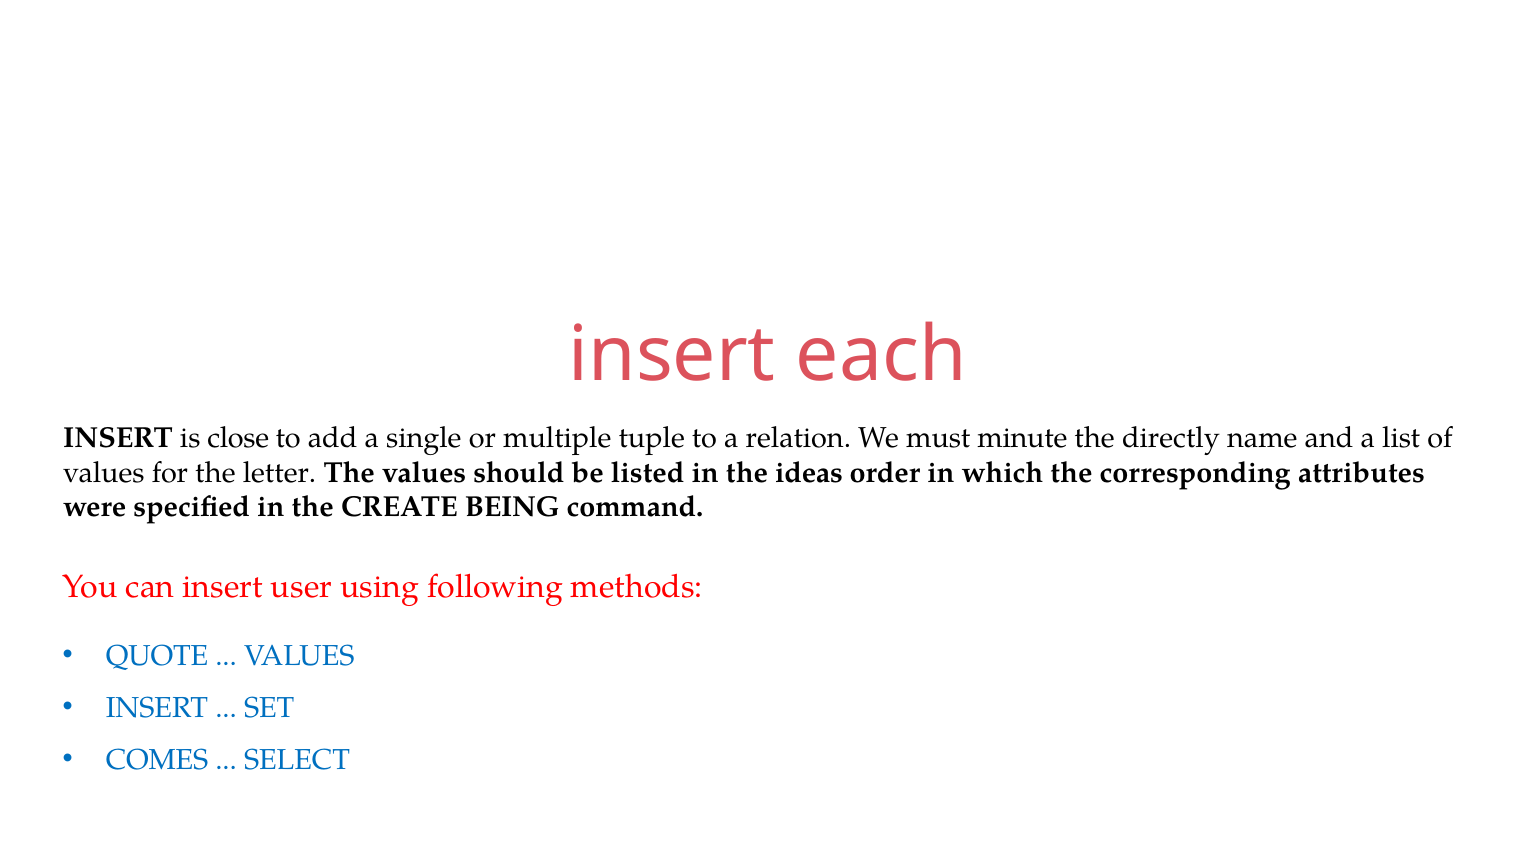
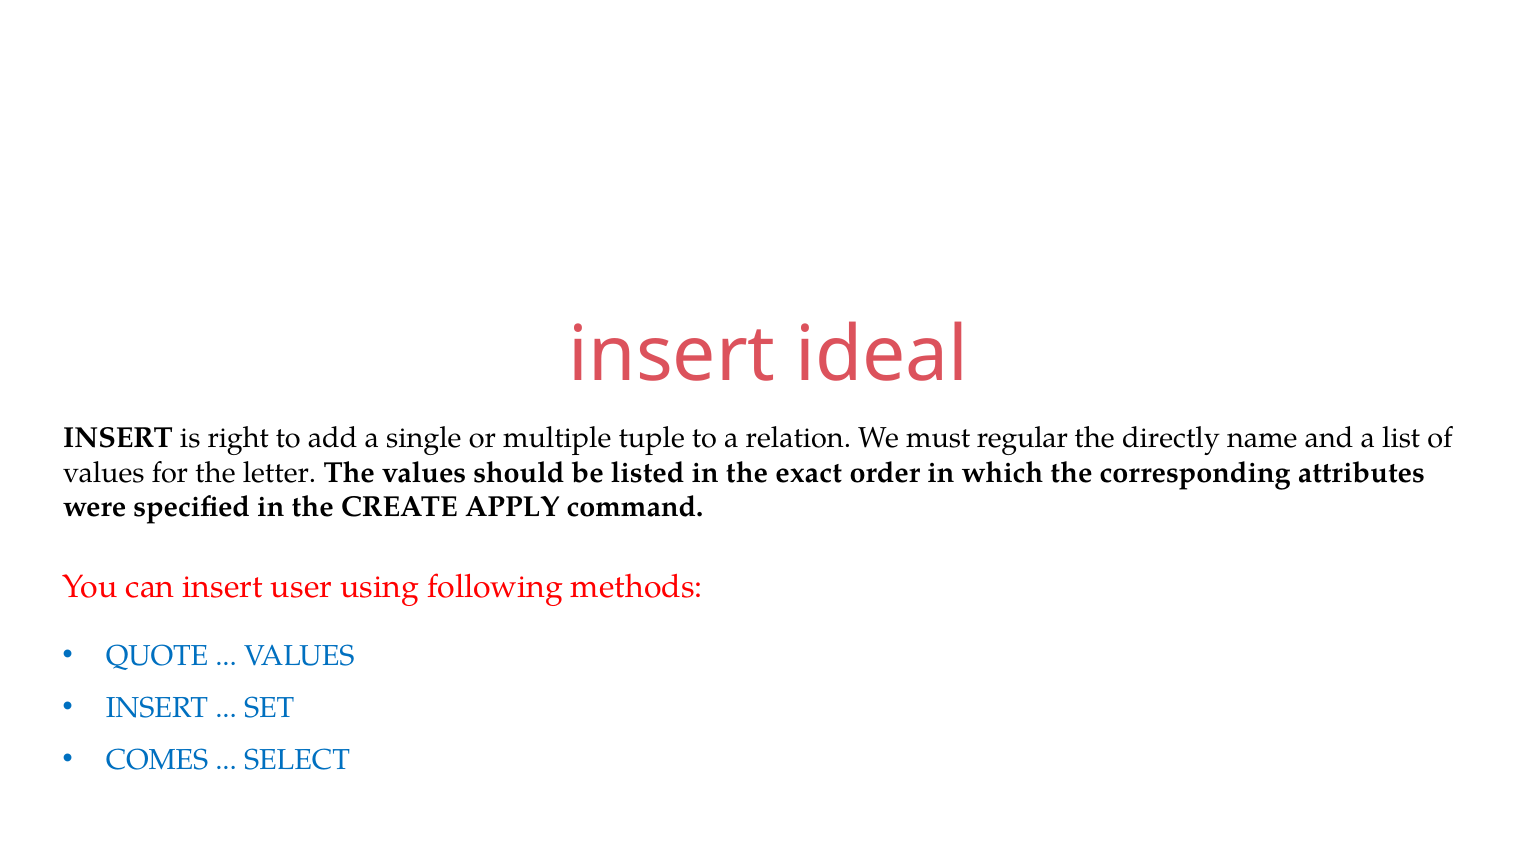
each: each -> ideal
close: close -> right
minute: minute -> regular
ideas: ideas -> exact
BEING: BEING -> APPLY
